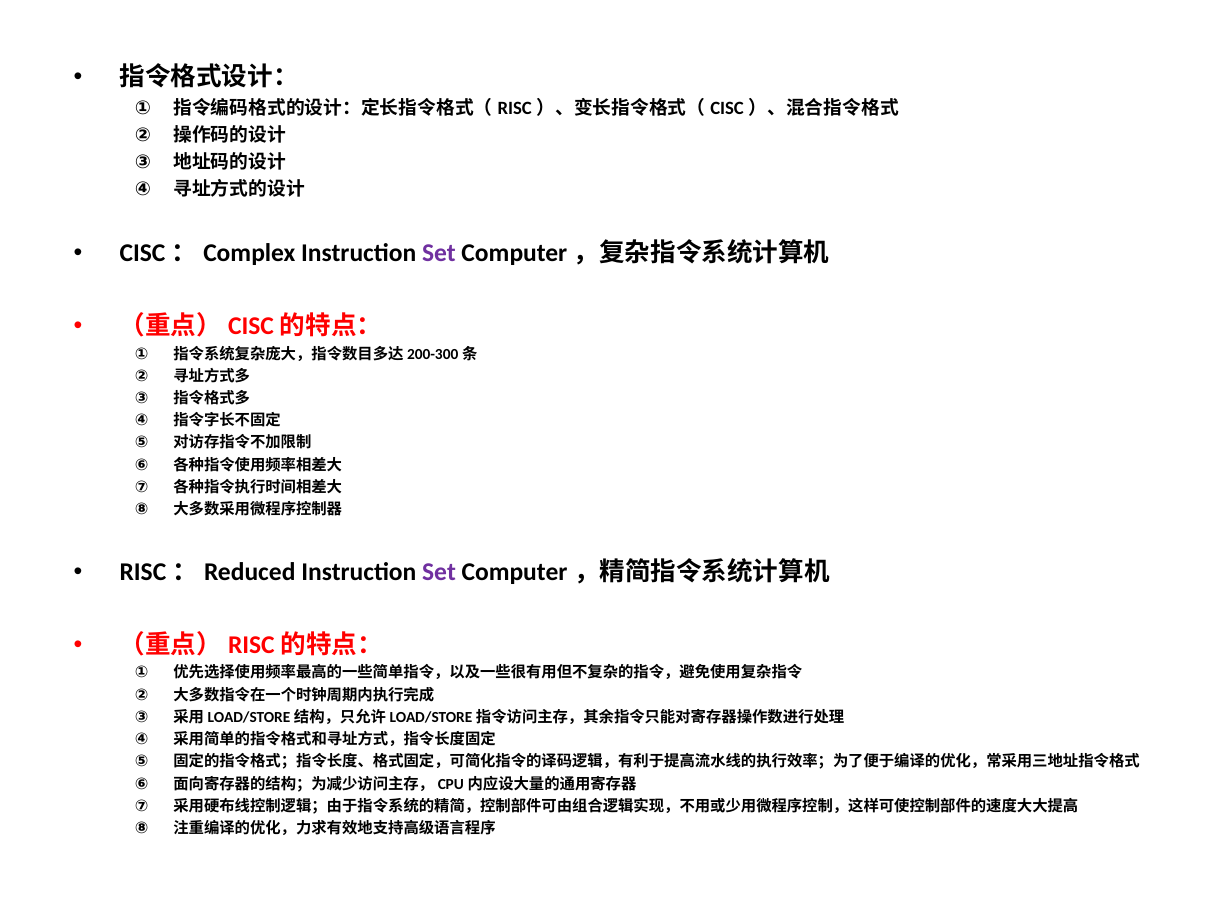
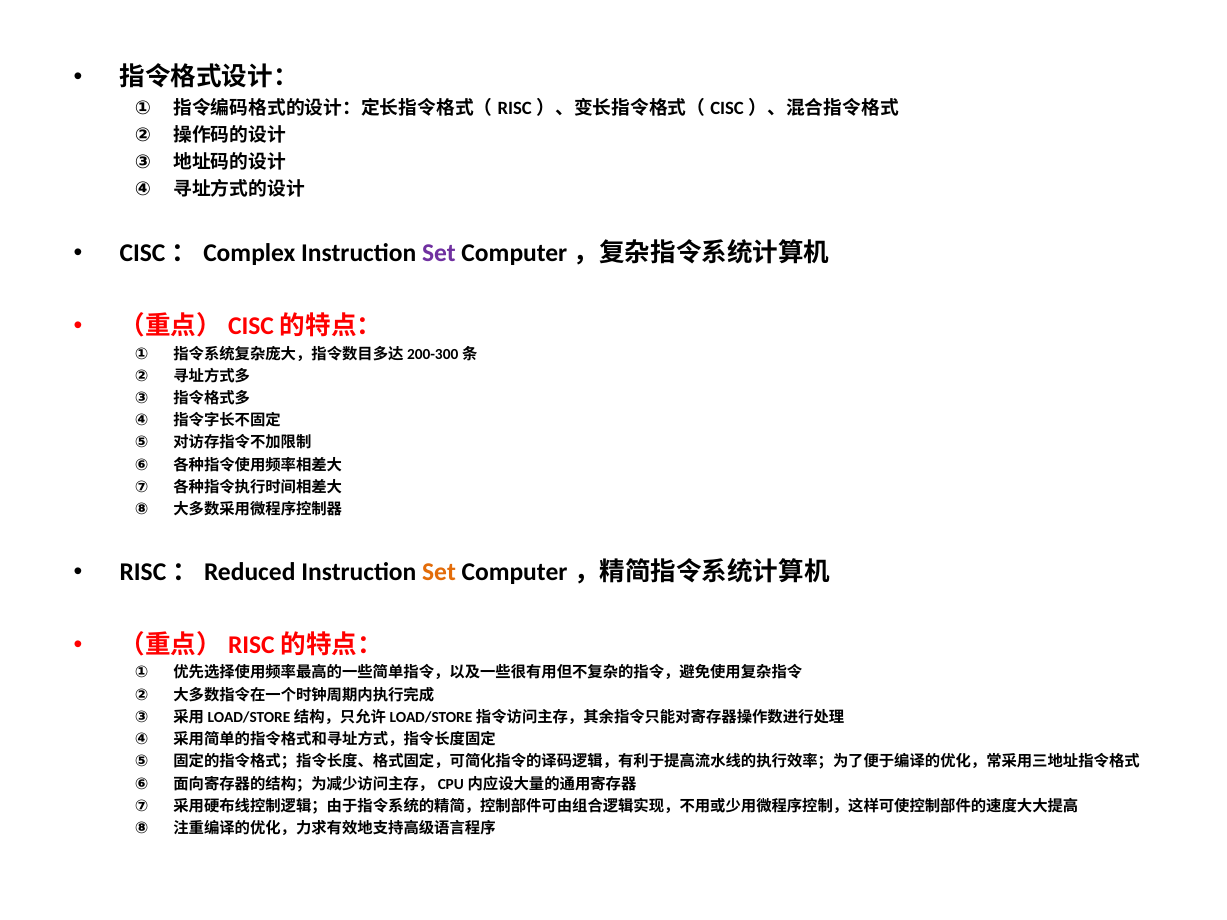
Set at (439, 573) colour: purple -> orange
